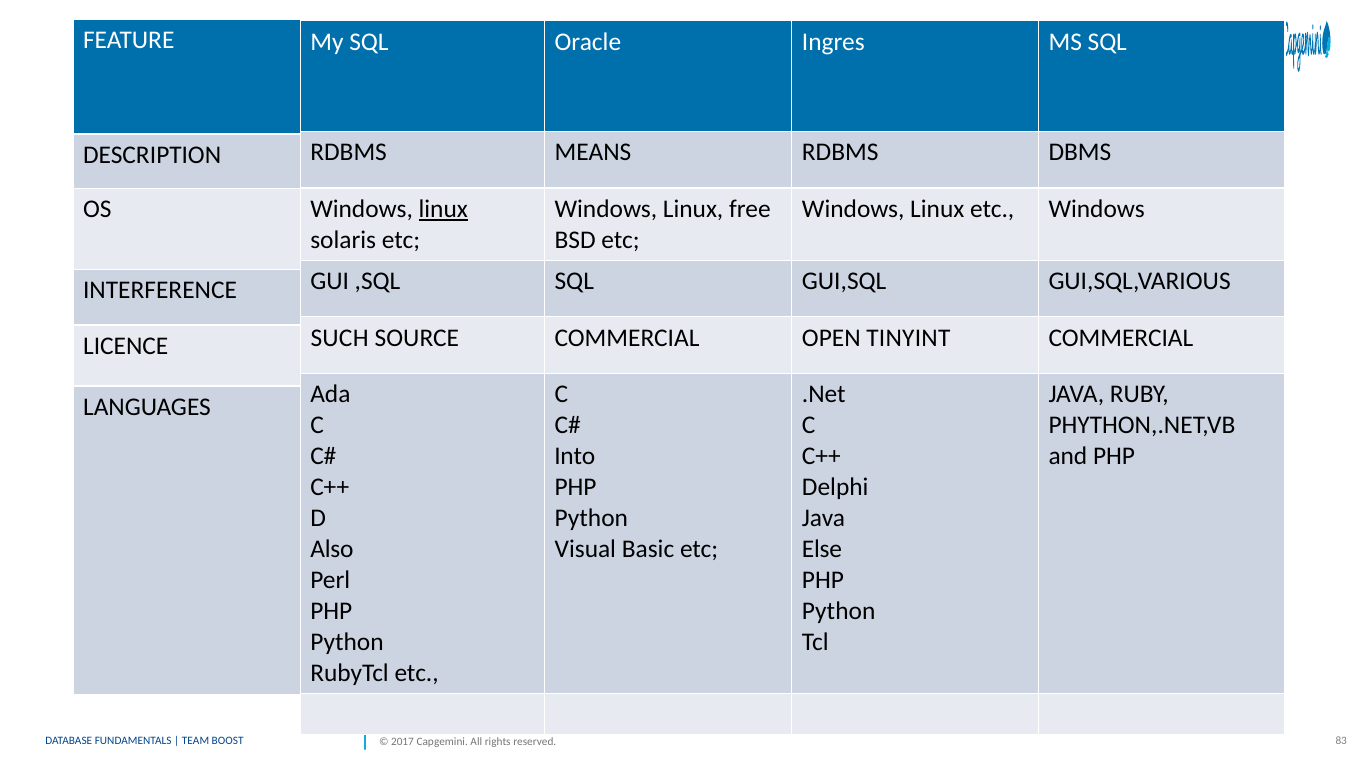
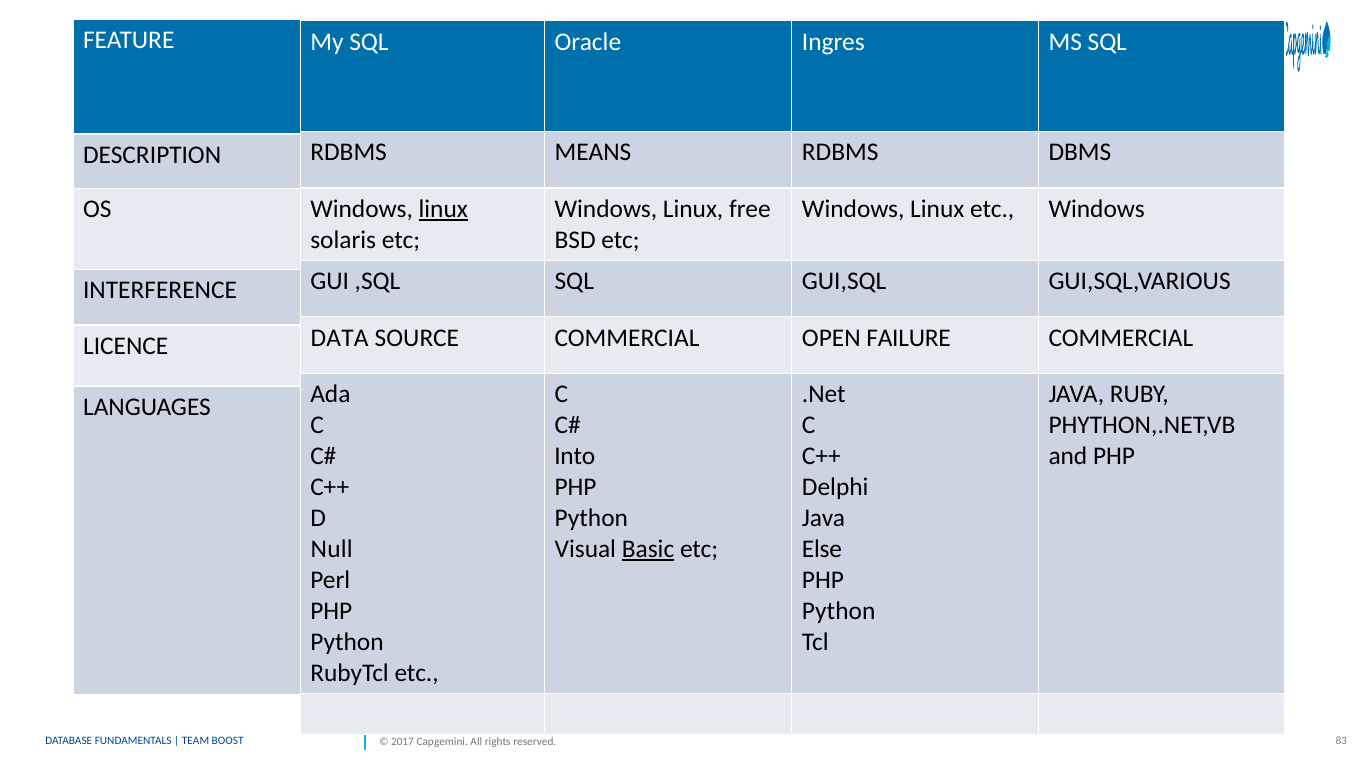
SUCH: SUCH -> DATA
TINYINT: TINYINT -> FAILURE
Also: Also -> Null
Basic underline: none -> present
